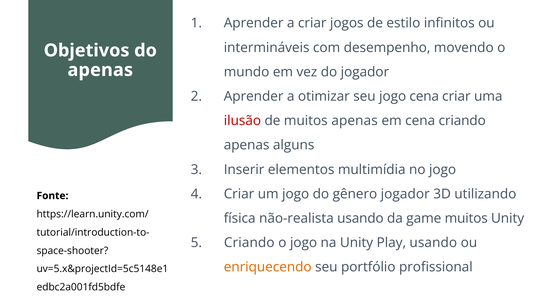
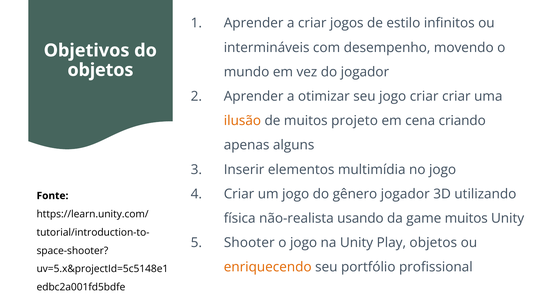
apenas at (100, 70): apenas -> objetos
jogo cena: cena -> criar
ilusão colour: red -> orange
muitos apenas: apenas -> projeto
Criando at (249, 243): Criando -> Shooter
Play usando: usando -> objetos
